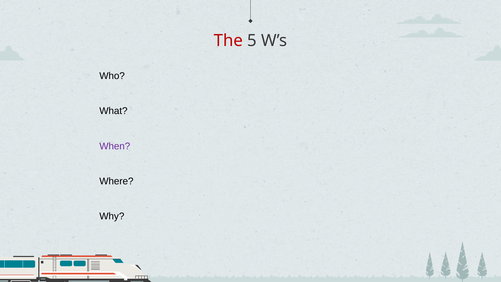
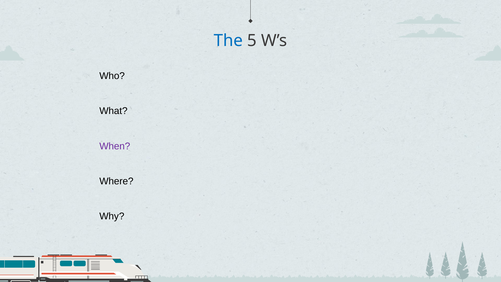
The colour: red -> blue
